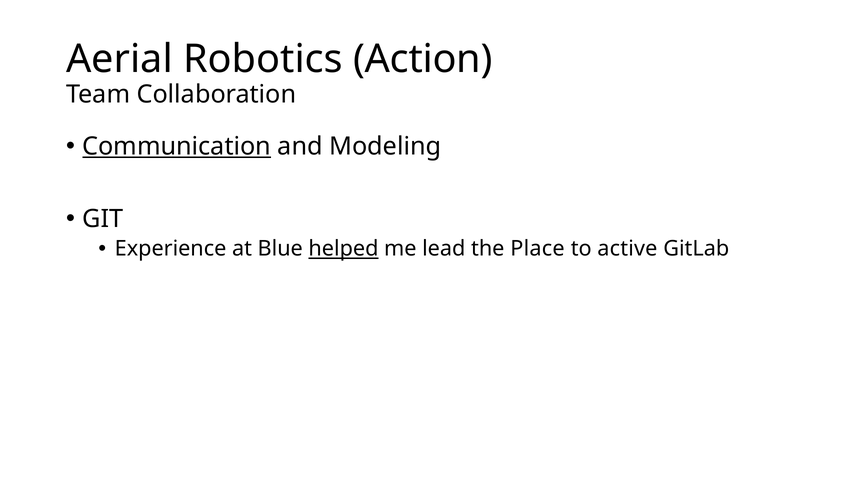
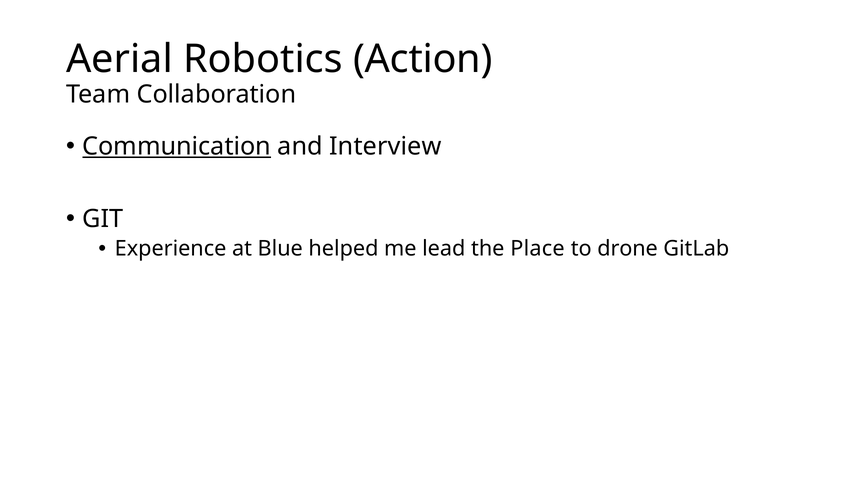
Modeling: Modeling -> Interview
helped underline: present -> none
active: active -> drone
